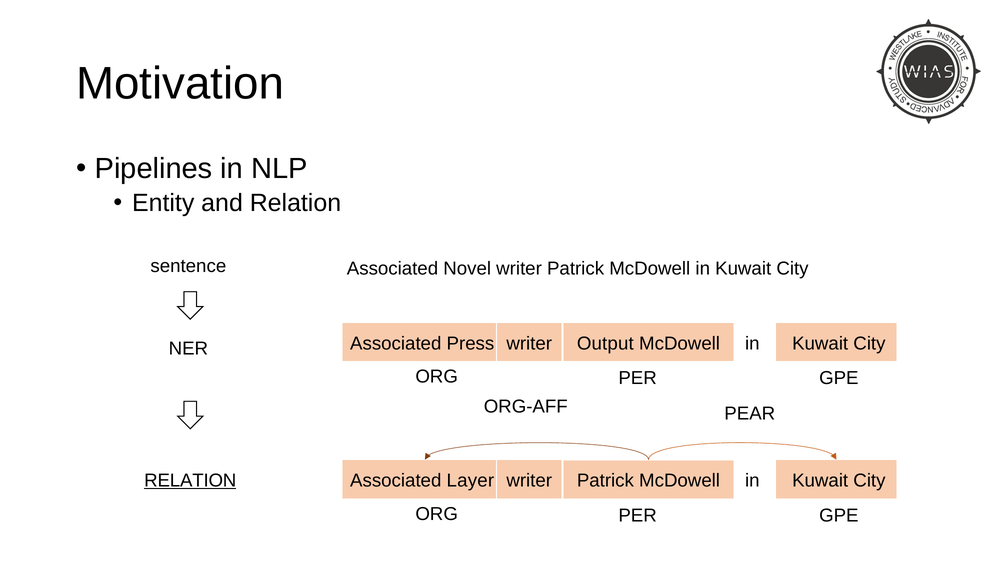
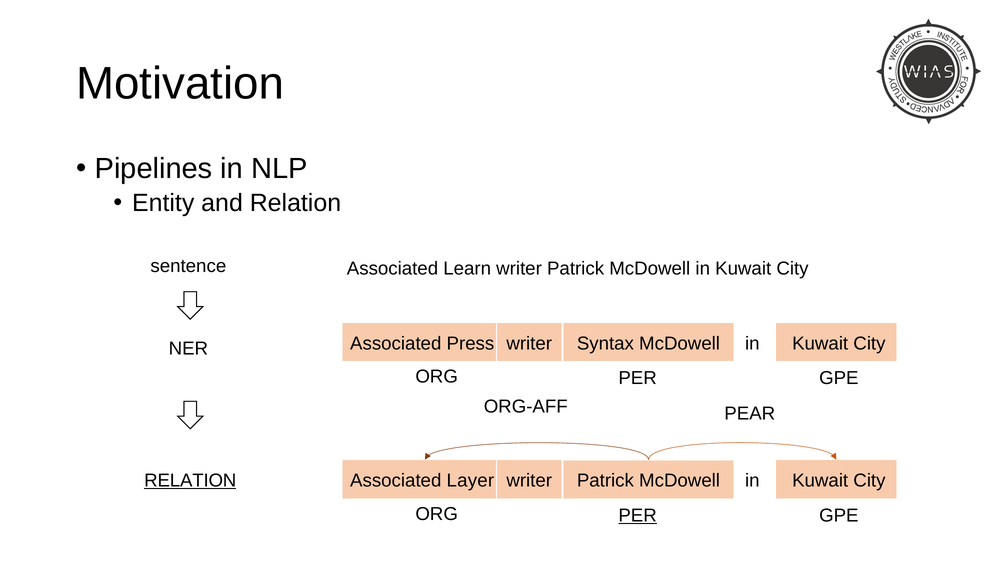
Novel: Novel -> Learn
Output: Output -> Syntax
PER at (638, 515) underline: none -> present
